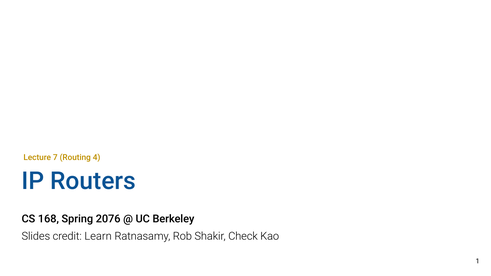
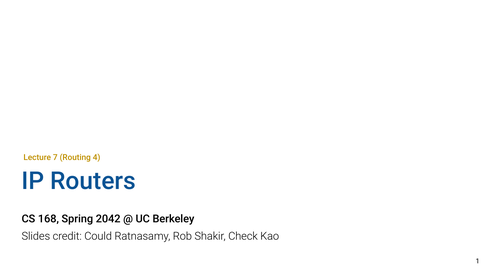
2076: 2076 -> 2042
Learn: Learn -> Could
